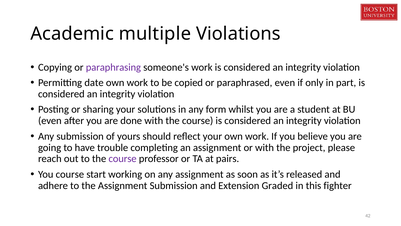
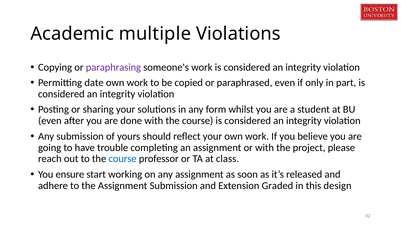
course at (123, 159) colour: purple -> blue
pairs: pairs -> class
You course: course -> ensure
fighter: fighter -> design
